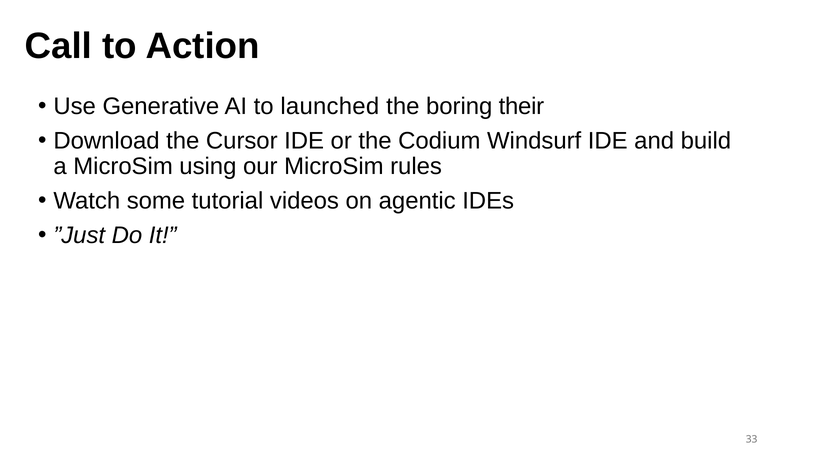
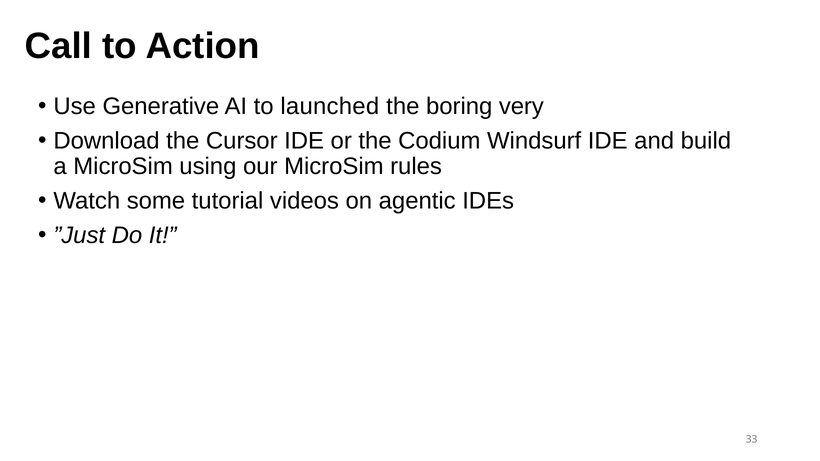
their: their -> very
